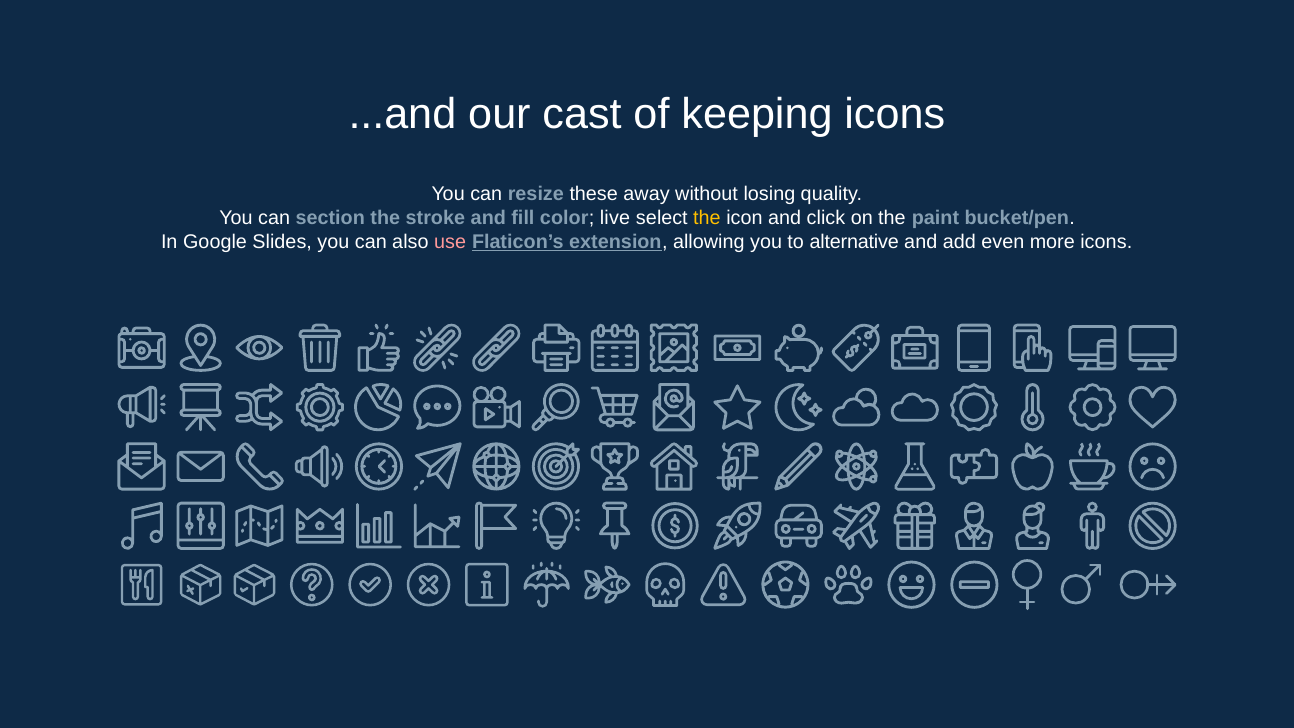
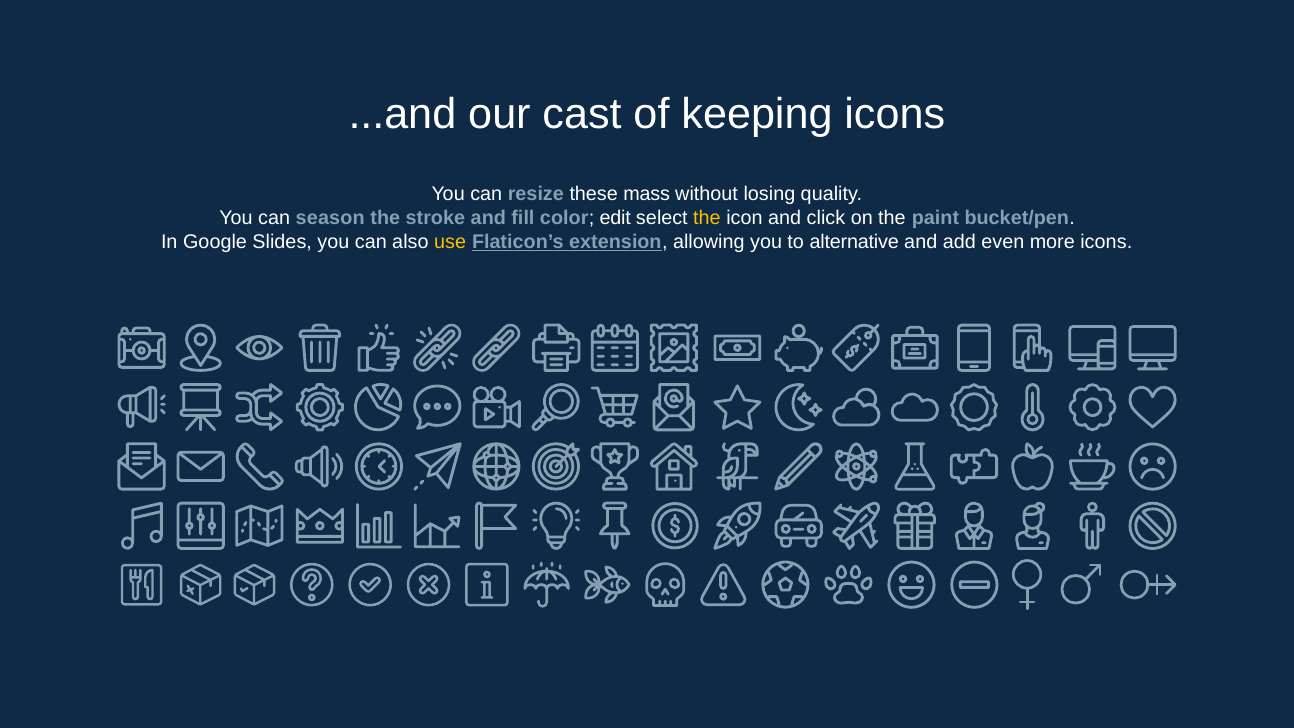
away: away -> mass
section: section -> season
live: live -> edit
use colour: pink -> yellow
